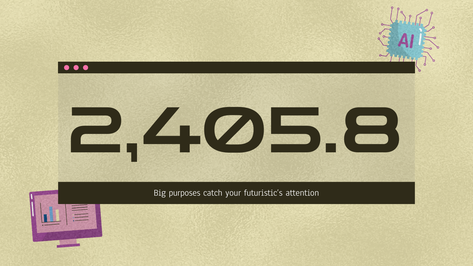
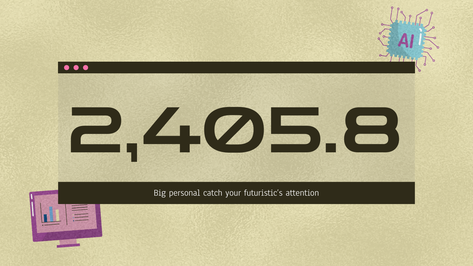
purposes: purposes -> personal
